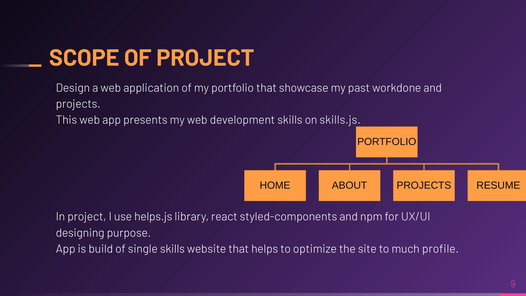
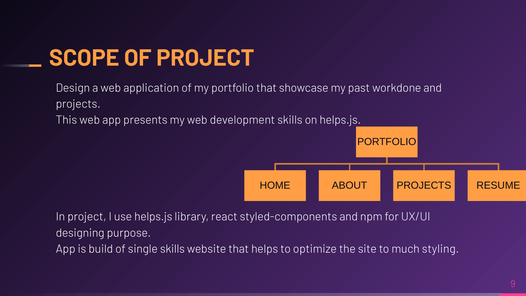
on skills.js: skills.js -> helps.js
profile: profile -> styling
